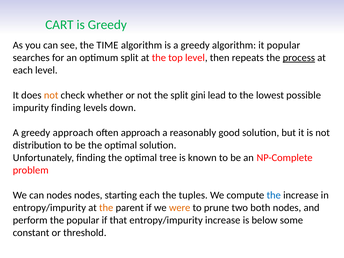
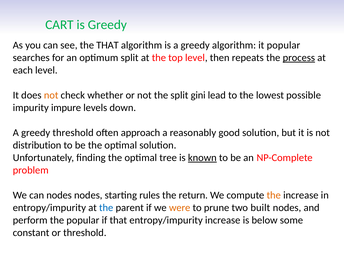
the TIME: TIME -> THAT
impurity finding: finding -> impure
greedy approach: approach -> threshold
known underline: none -> present
starting each: each -> rules
tuples: tuples -> return
the at (274, 195) colour: blue -> orange
the at (106, 208) colour: orange -> blue
both: both -> built
